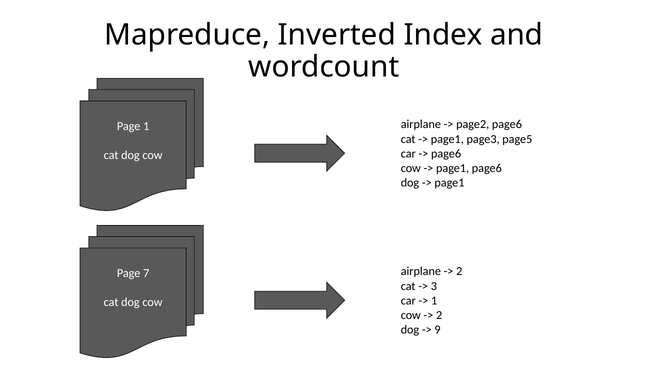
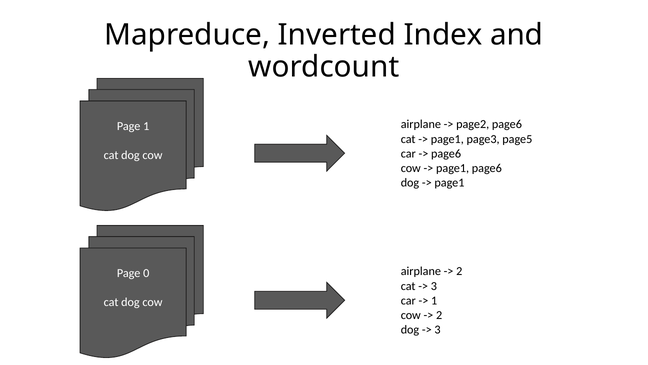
7: 7 -> 0
9 at (437, 329): 9 -> 3
